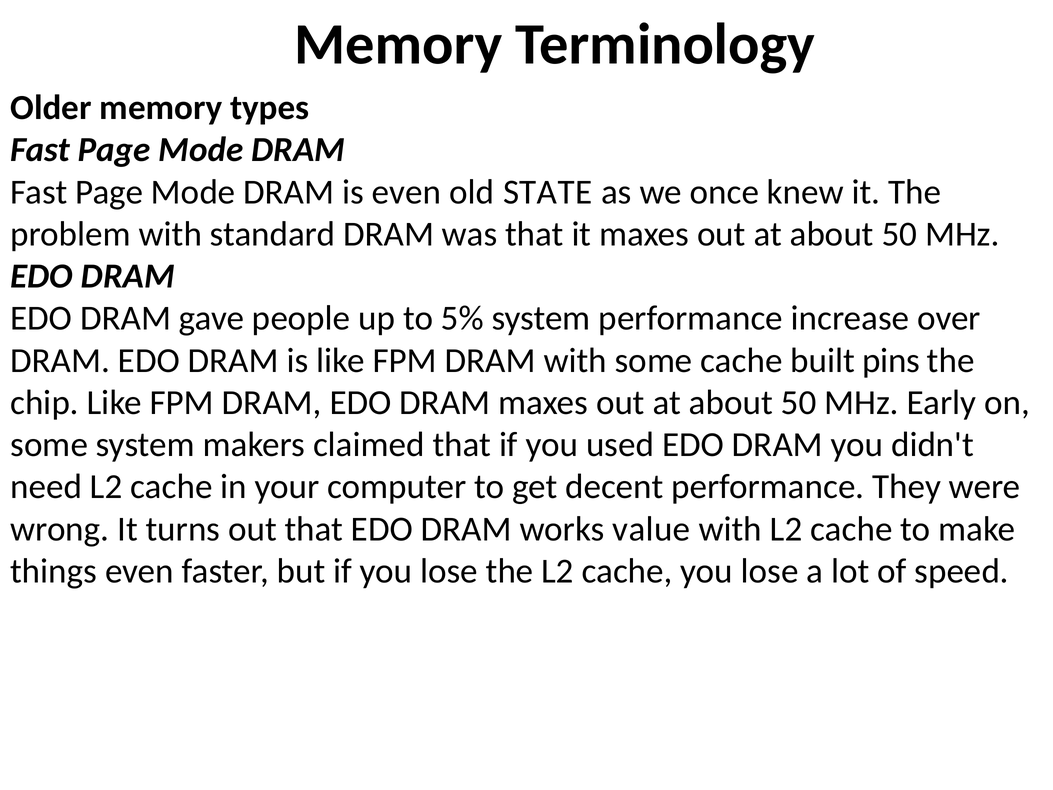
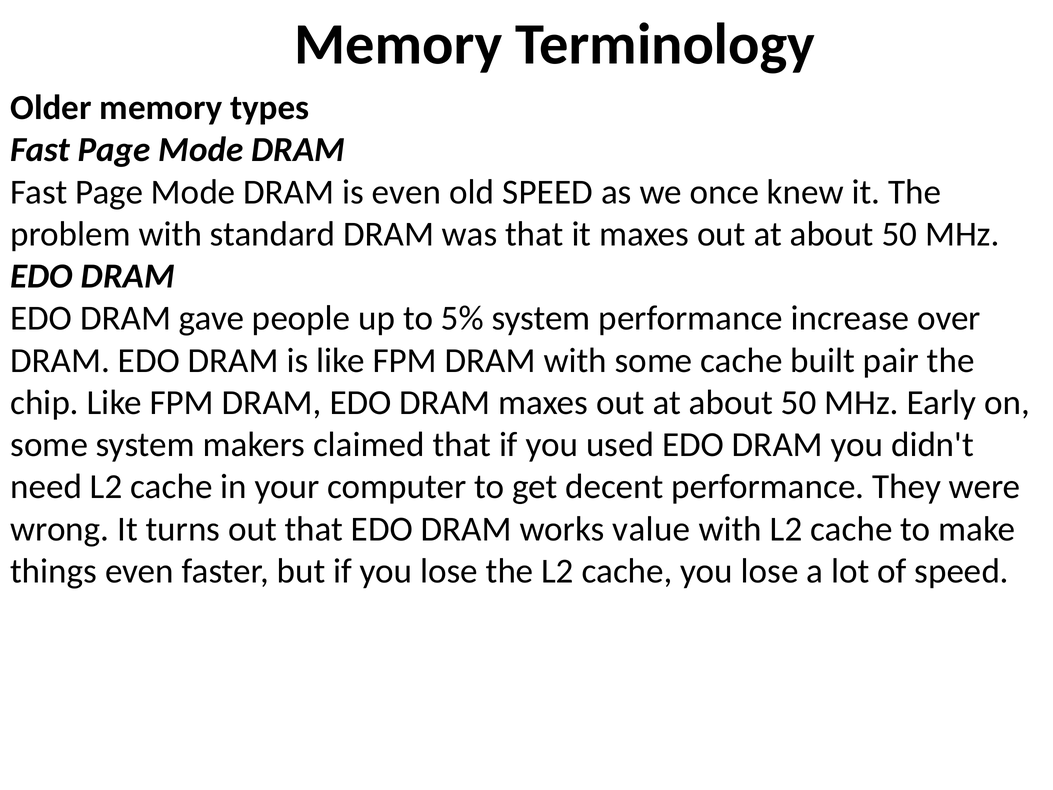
old STATE: STATE -> SPEED
pins: pins -> pair
